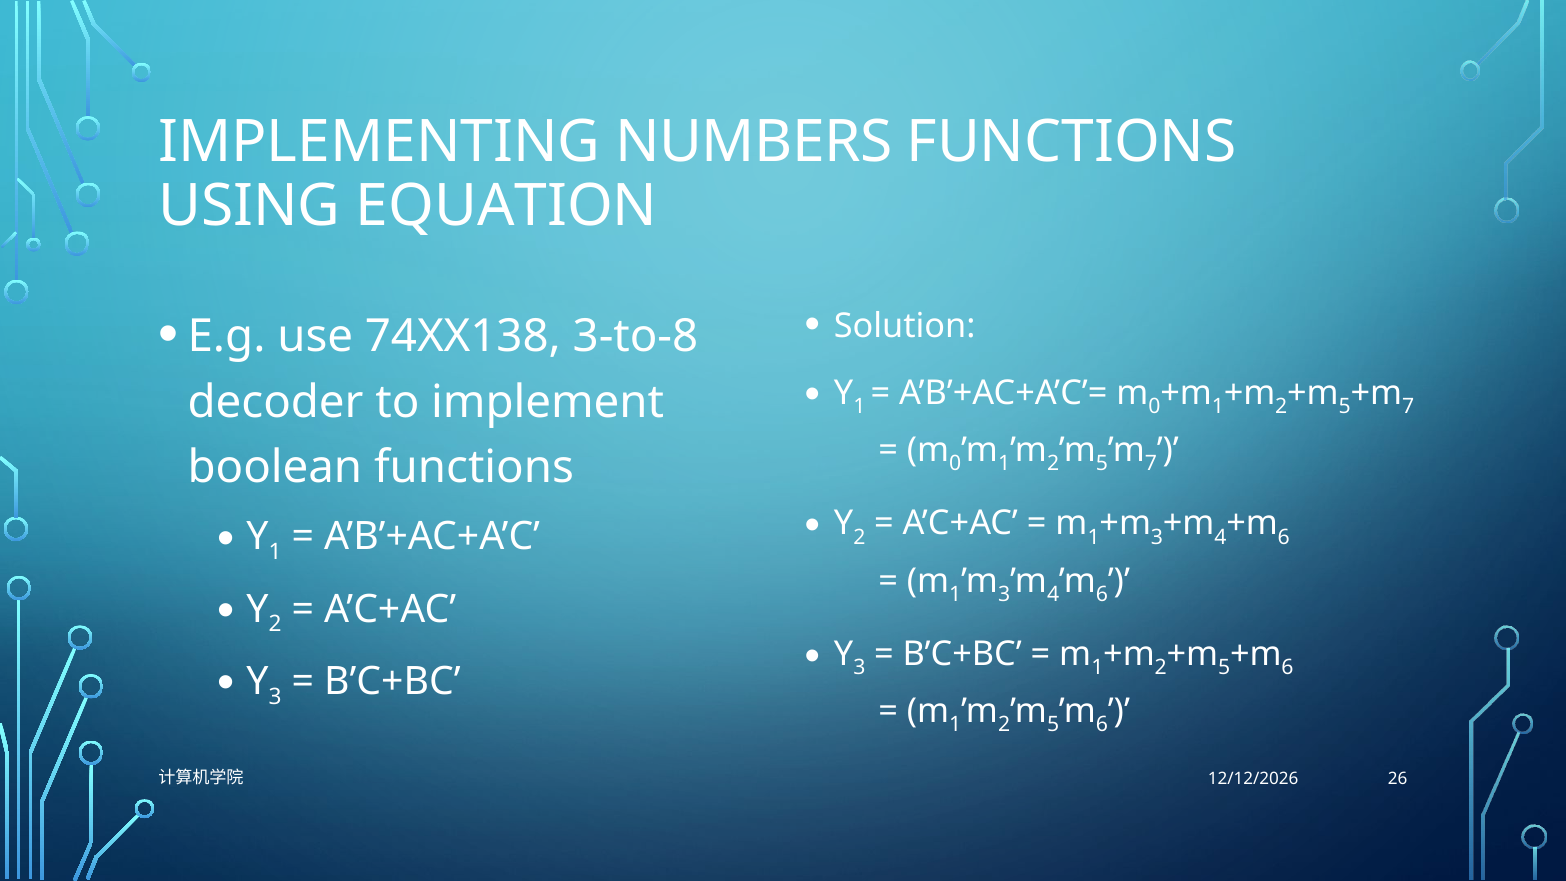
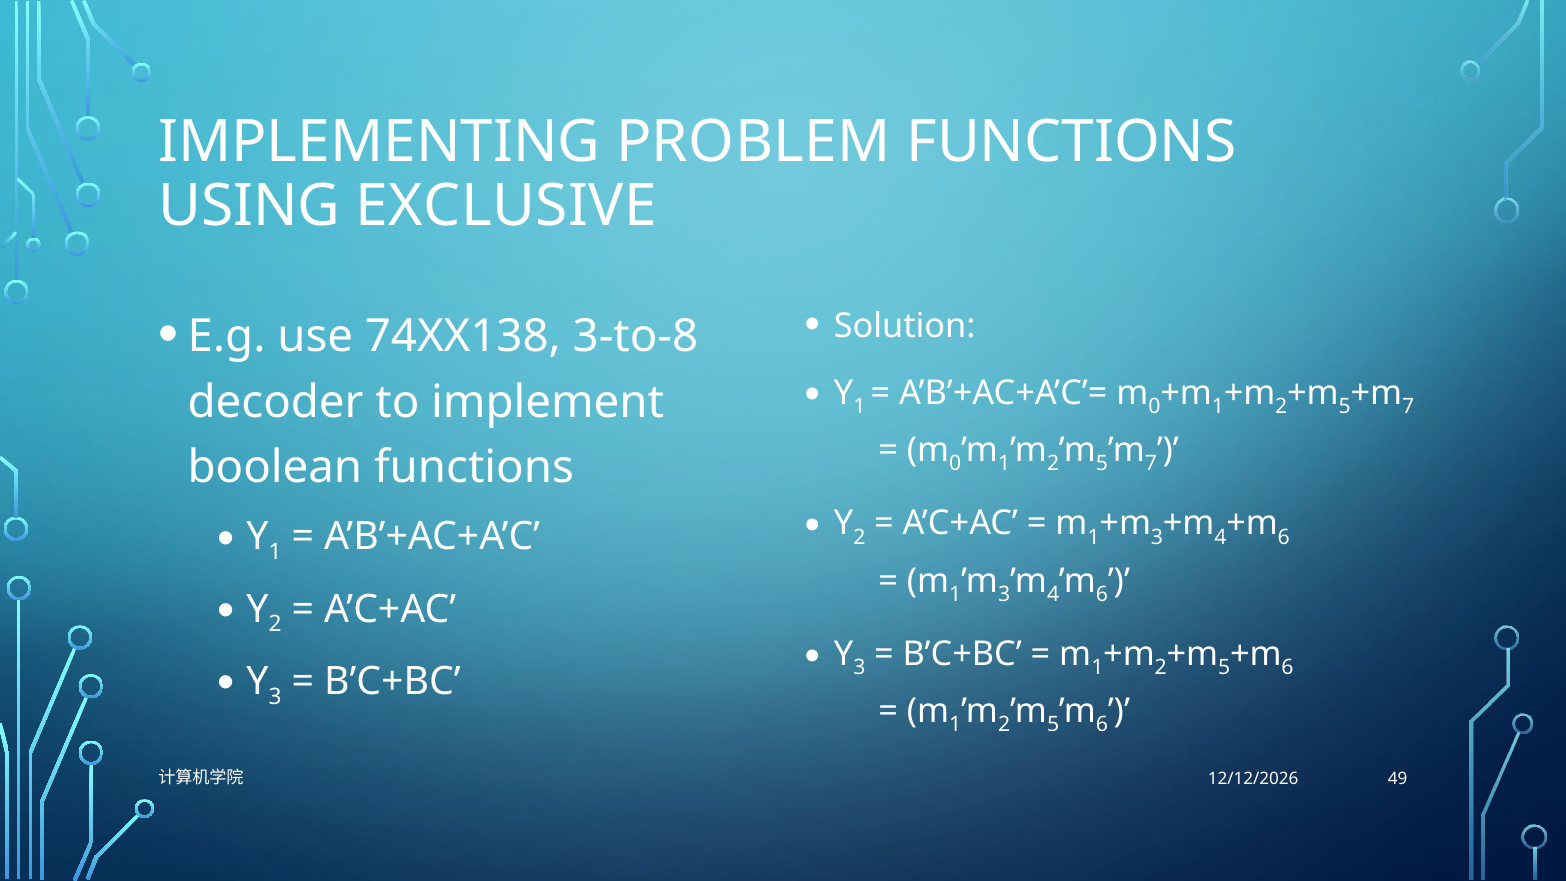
NUMBERS: NUMBERS -> PROBLEM
EQUATION: EQUATION -> EXCLUSIVE
26: 26 -> 49
